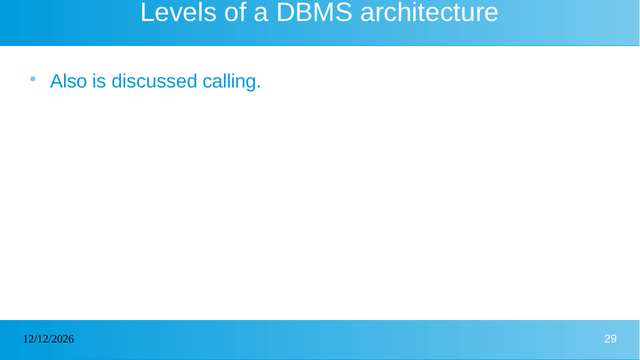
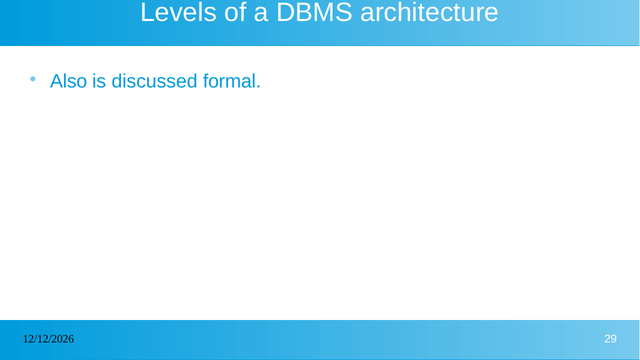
calling: calling -> formal
